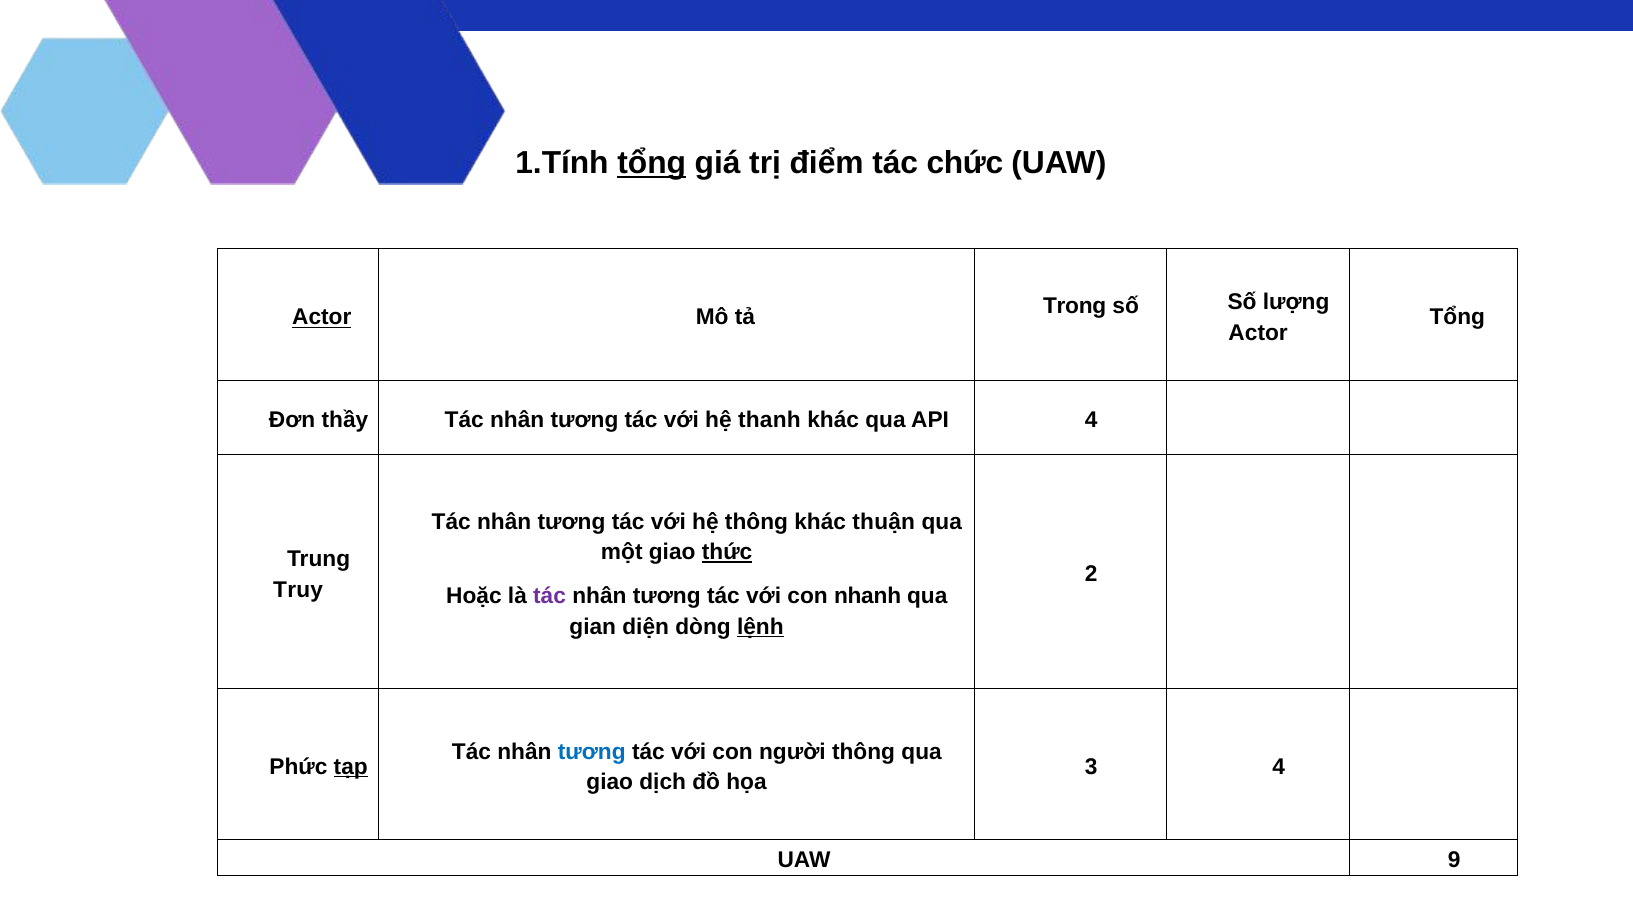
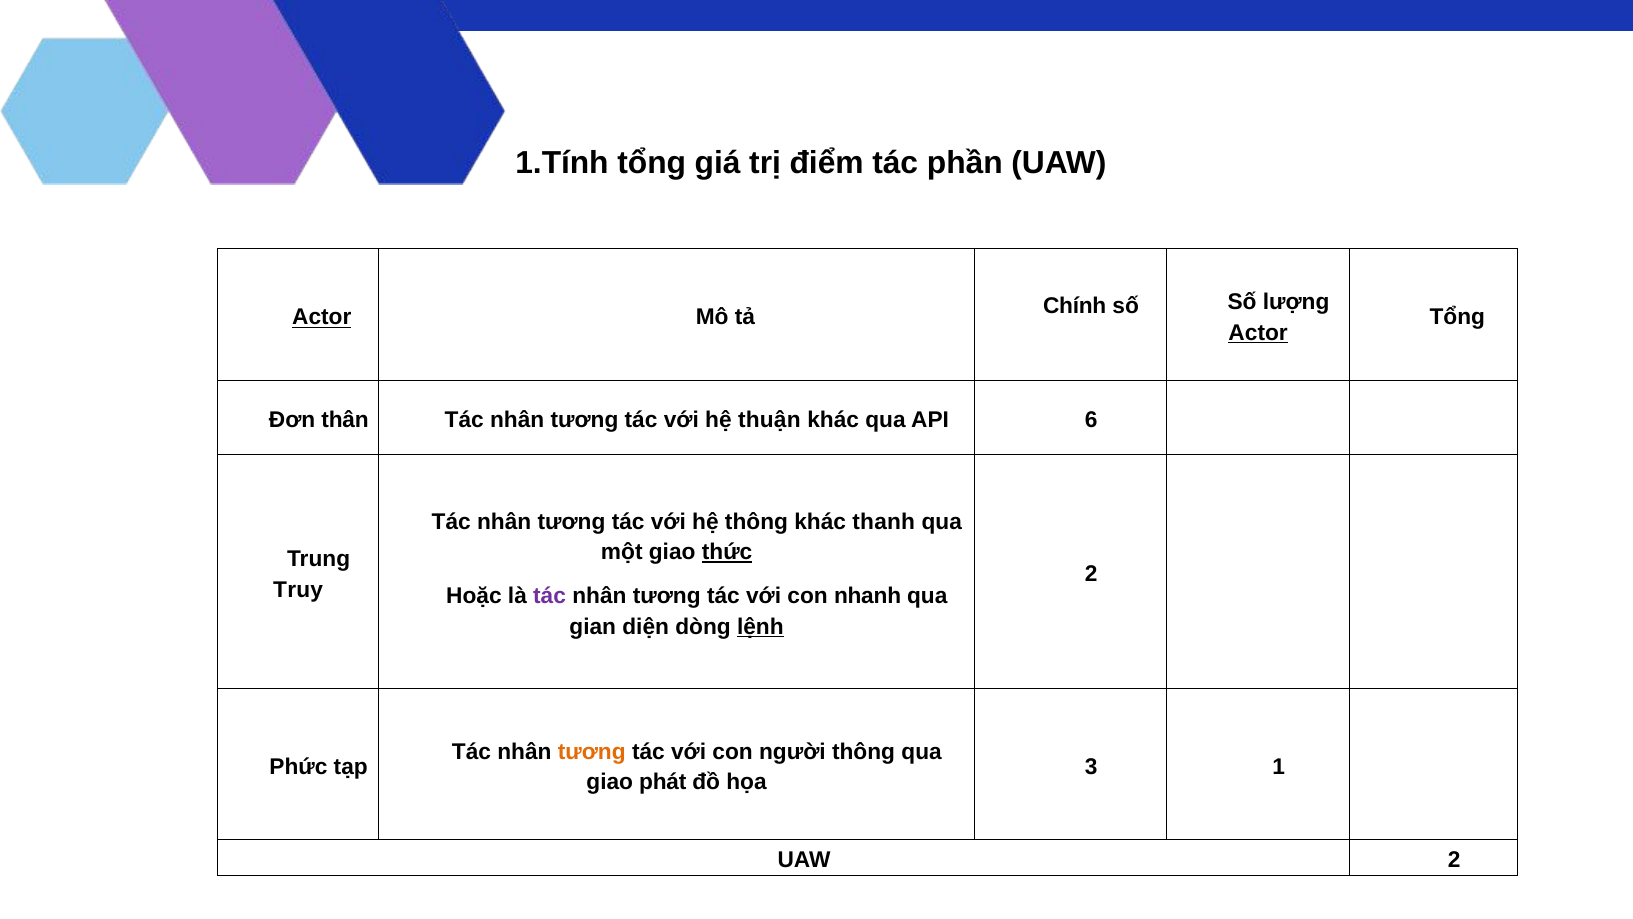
tổng at (652, 163) underline: present -> none
chức: chức -> phần
Trong: Trong -> Chính
Actor at (1258, 333) underline: none -> present
thầy: thầy -> thân
thanh: thanh -> thuận
API 4: 4 -> 6
thuận: thuận -> thanh
tương at (592, 751) colour: blue -> orange
tạp underline: present -> none
3 4: 4 -> 1
dịch: dịch -> phát
UAW 9: 9 -> 2
